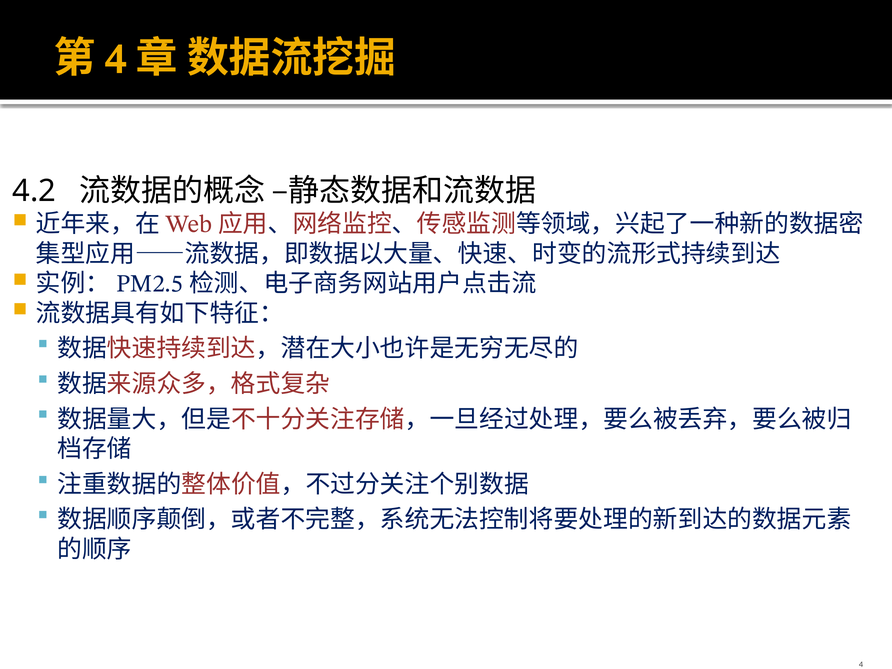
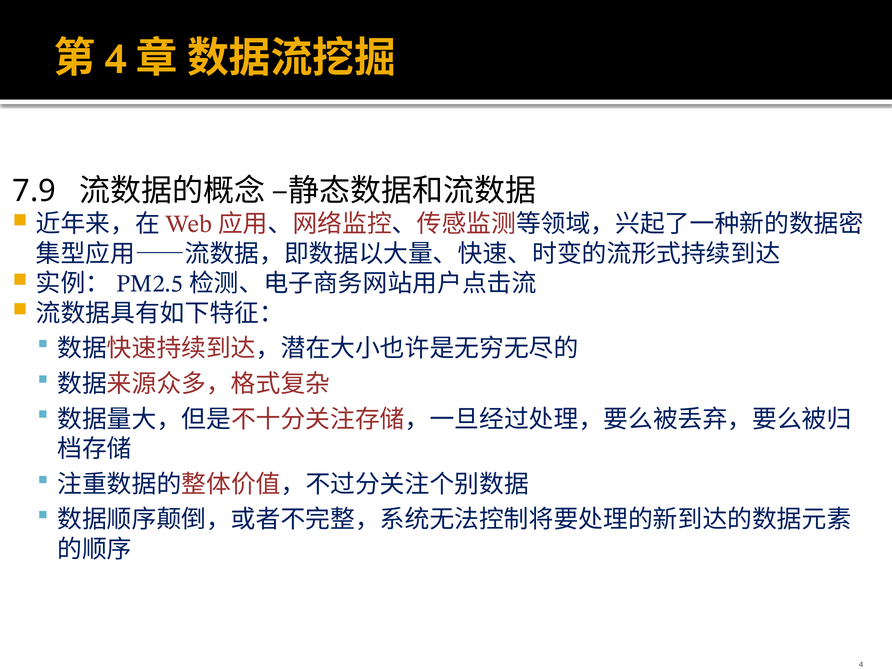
4.2: 4.2 -> 7.9
